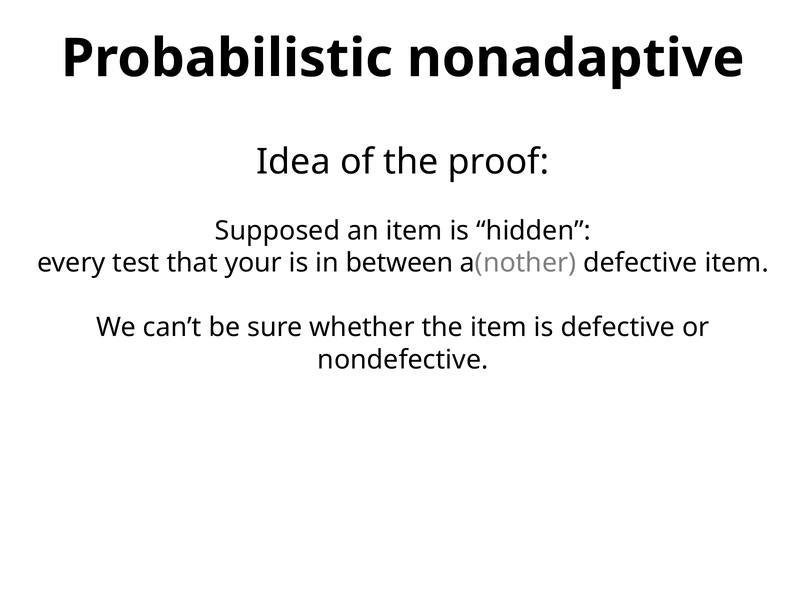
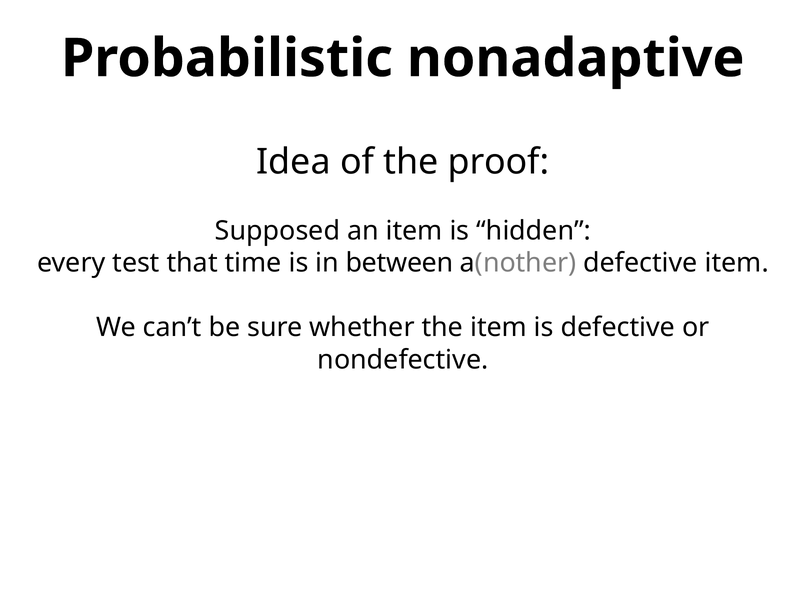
your: your -> time
